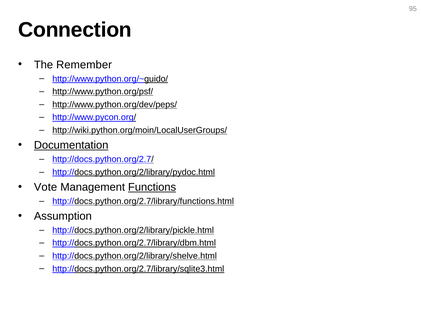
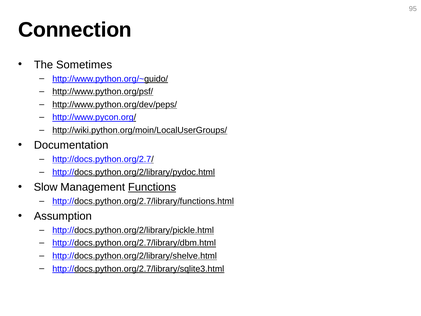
Remember: Remember -> Sometimes
Documentation underline: present -> none
Vote: Vote -> Slow
